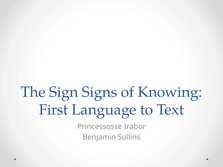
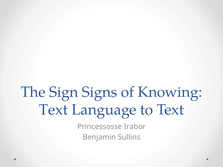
First at (53, 110): First -> Text
